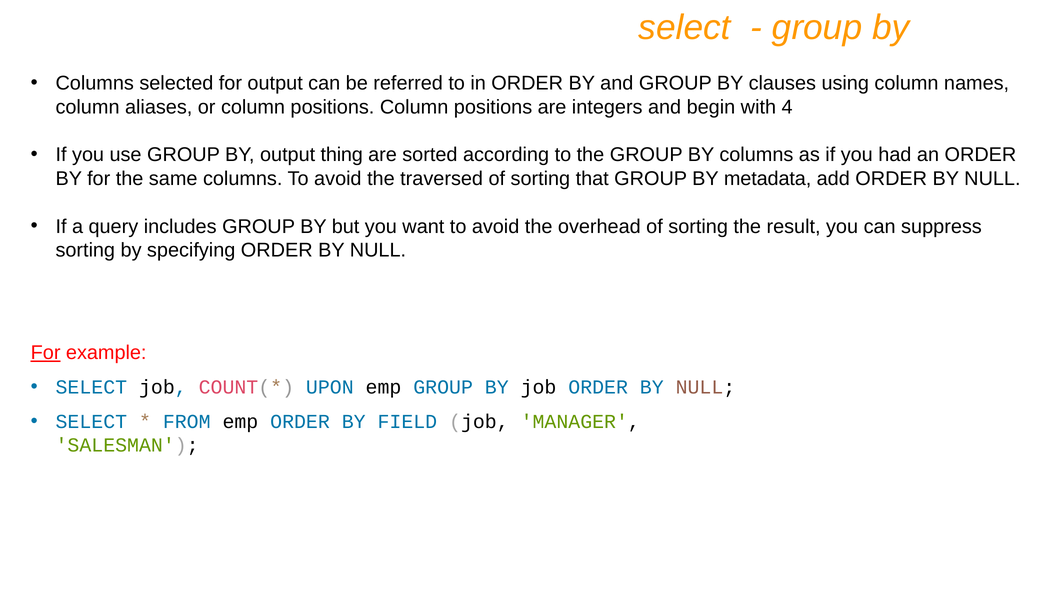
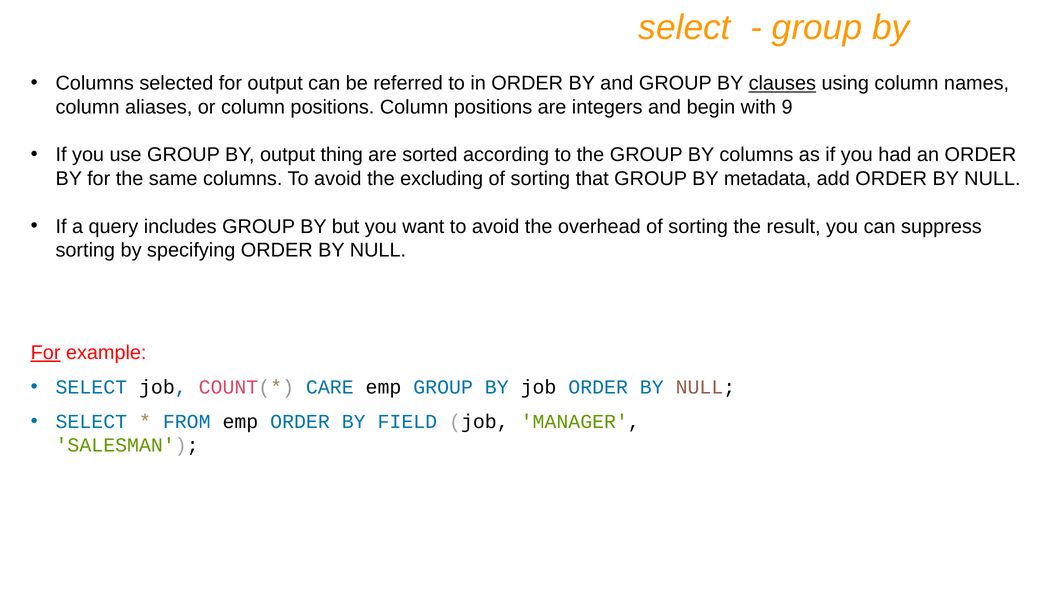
clauses underline: none -> present
4: 4 -> 9
traversed: traversed -> excluding
UPON: UPON -> CARE
